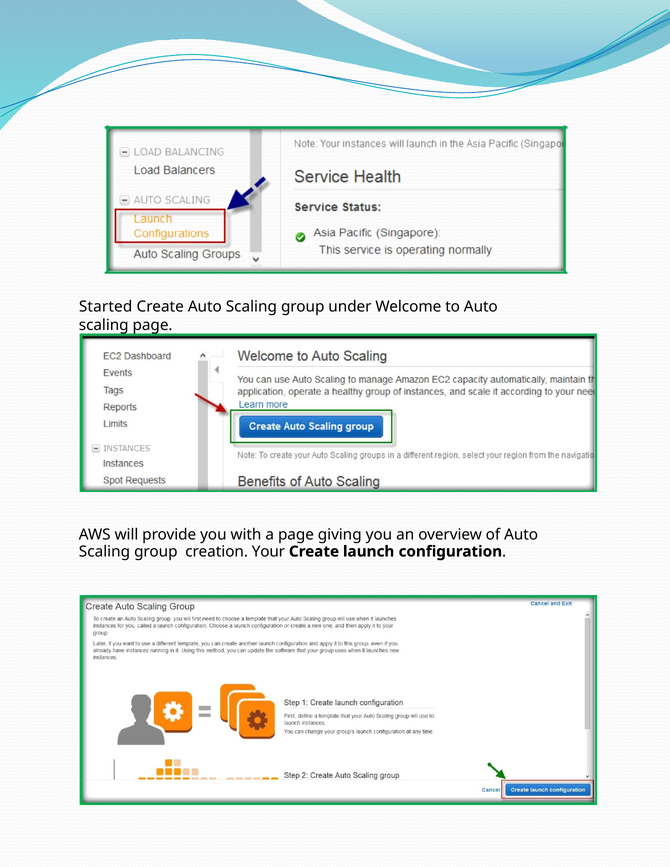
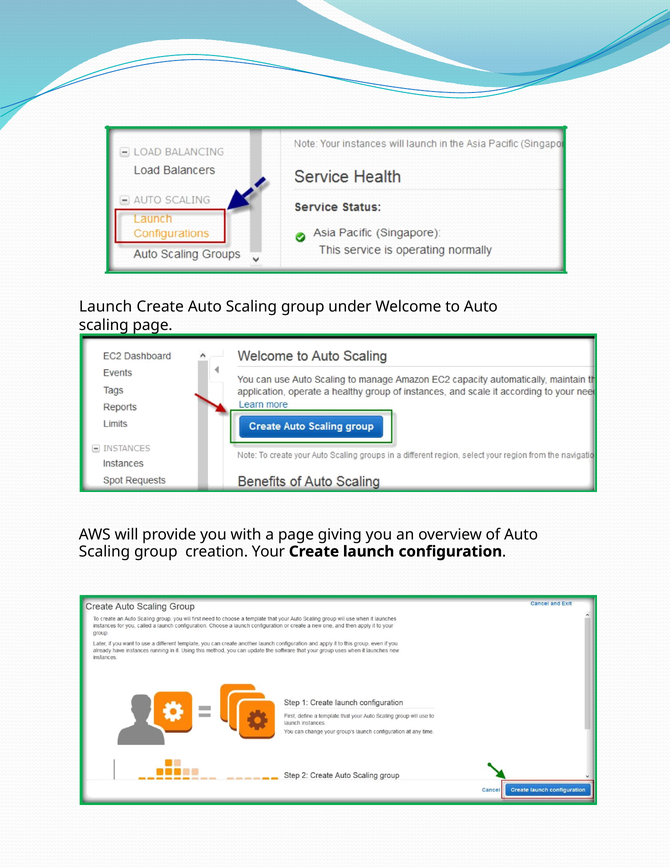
Started at (106, 307): Started -> Launch
